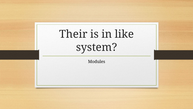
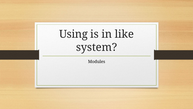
Their: Their -> Using
